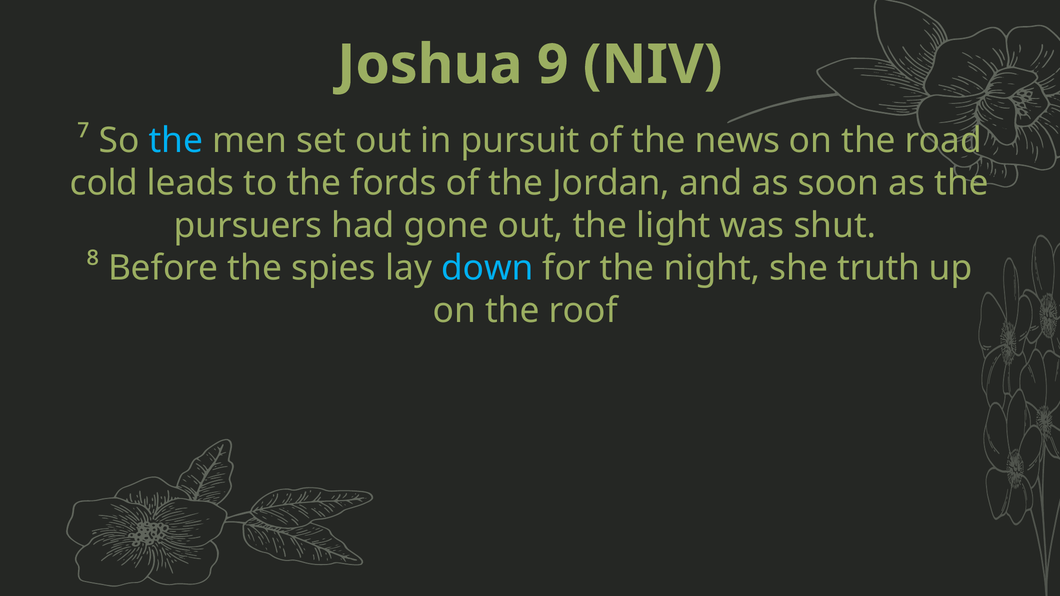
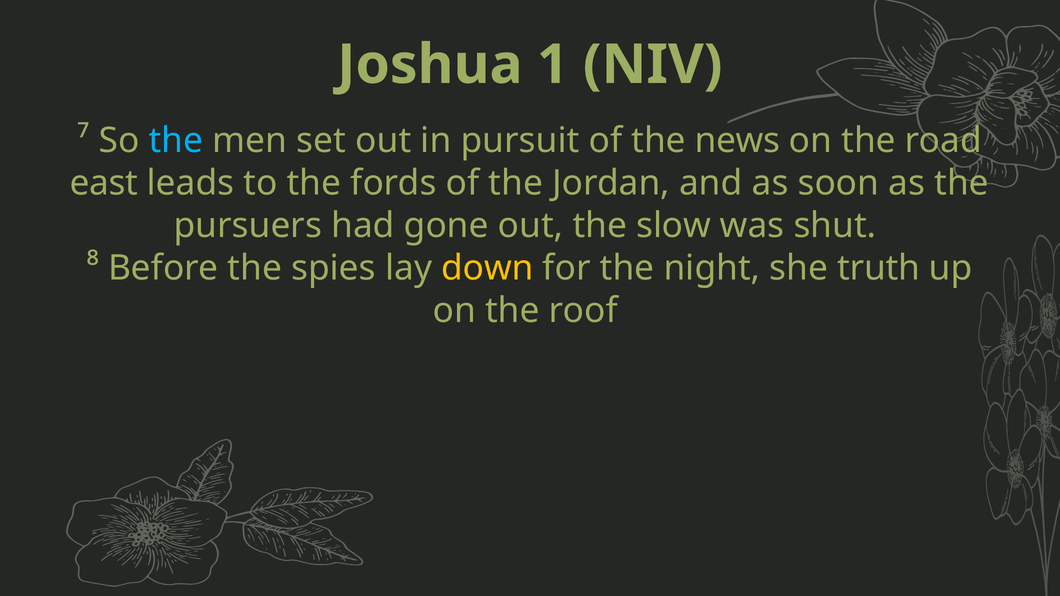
9: 9 -> 1
cold: cold -> east
light: light -> slow
down colour: light blue -> yellow
